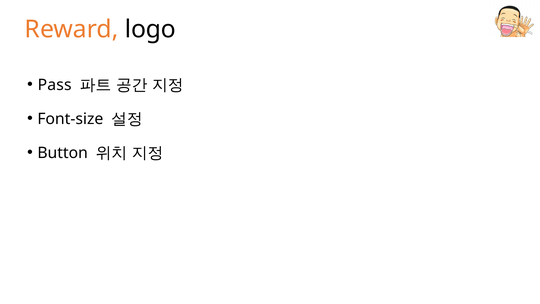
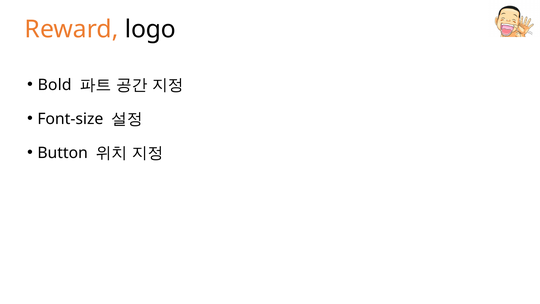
Pass: Pass -> Bold
